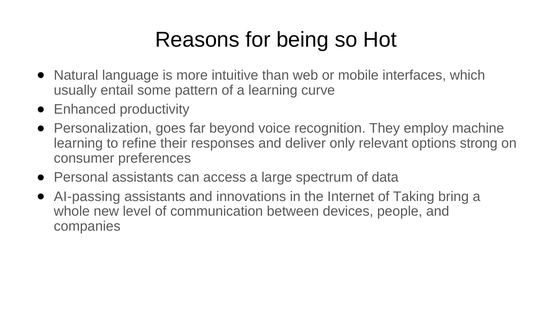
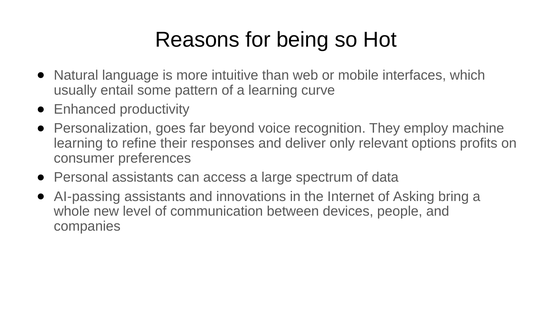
strong: strong -> profits
Taking: Taking -> Asking
